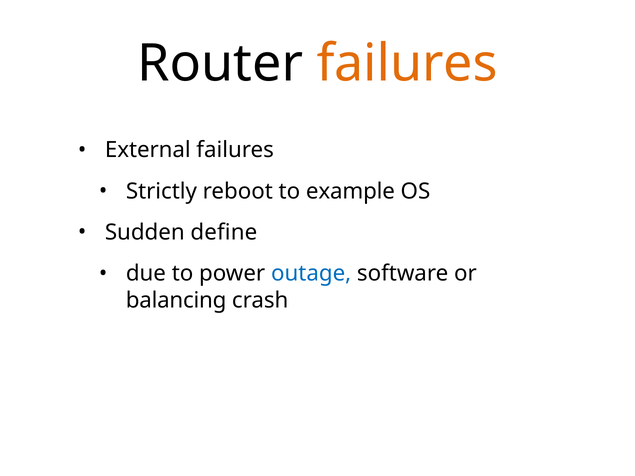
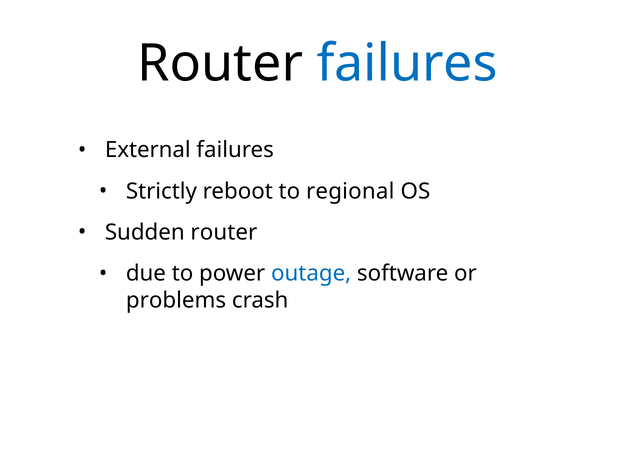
failures at (407, 63) colour: orange -> blue
example: example -> regional
Sudden define: define -> router
balancing: balancing -> problems
